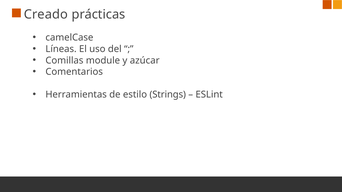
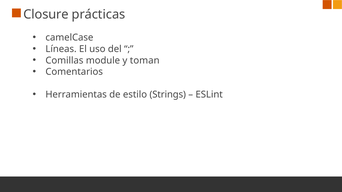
Creado: Creado -> Closure
azúcar: azúcar -> toman
